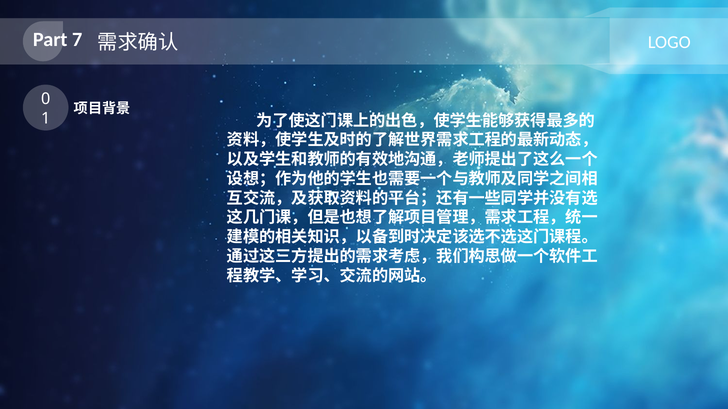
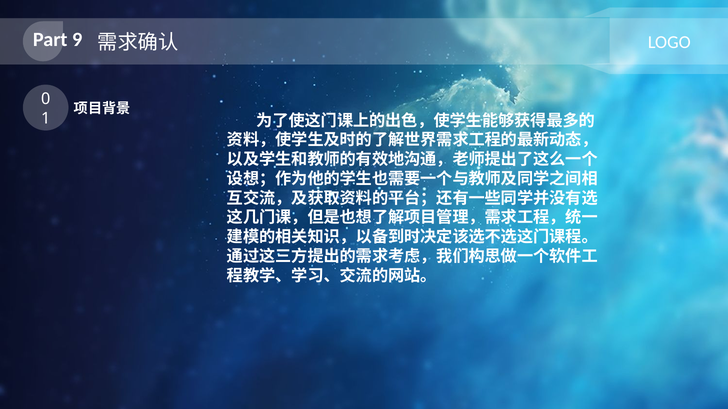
7: 7 -> 9
